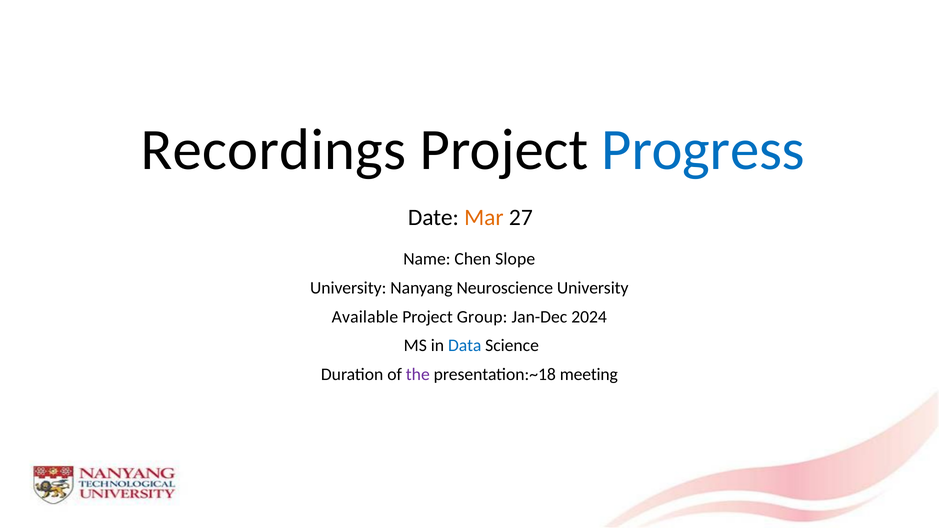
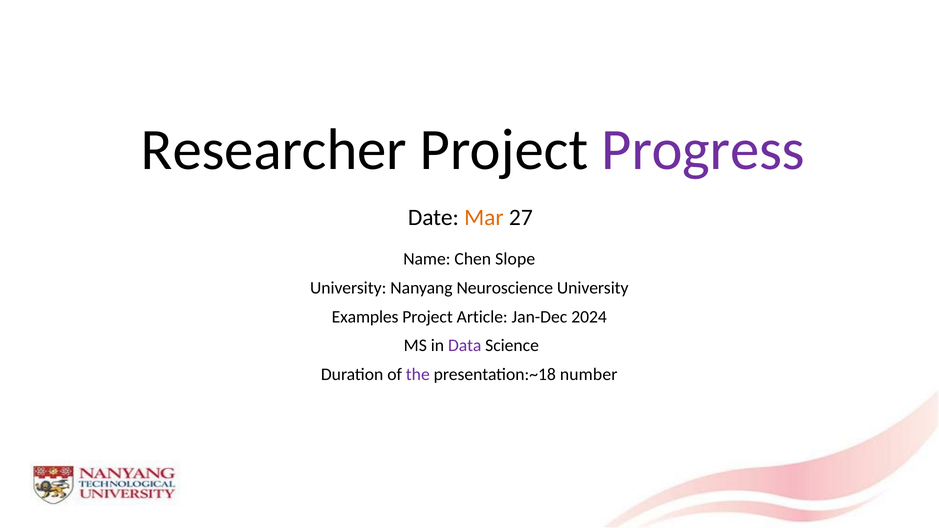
Recordings: Recordings -> Researcher
Progress colour: blue -> purple
Available: Available -> Examples
Group: Group -> Article
Data colour: blue -> purple
meeting: meeting -> number
